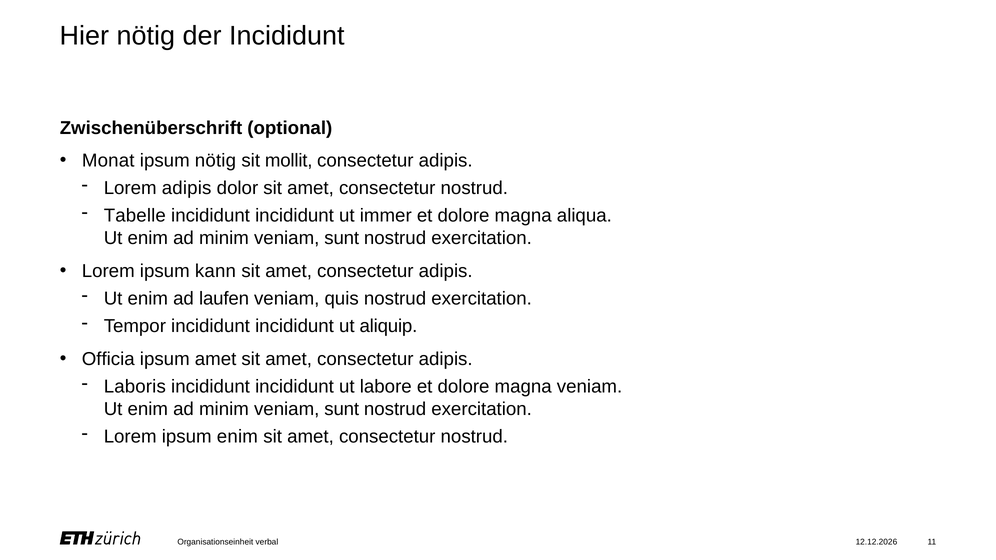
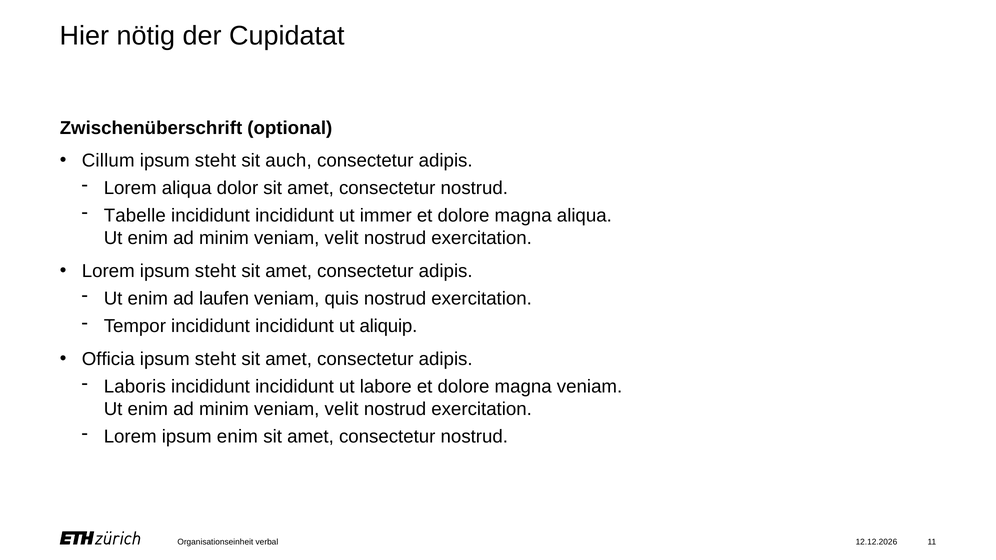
der Incididunt: Incididunt -> Cupidatat
Monat: Monat -> Cillum
nötig at (215, 161): nötig -> steht
mollit: mollit -> auch
Lorem adipis: adipis -> aliqua
sunt at (342, 238): sunt -> velit
Lorem ipsum kann: kann -> steht
amet at (216, 359): amet -> steht
sunt at (342, 409): sunt -> velit
